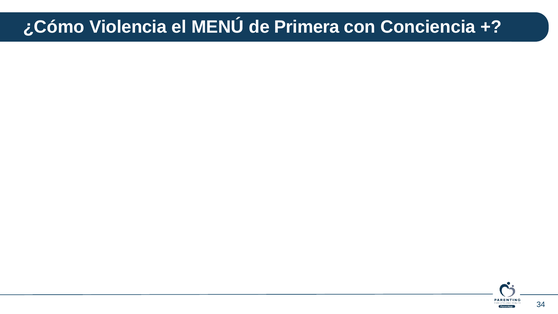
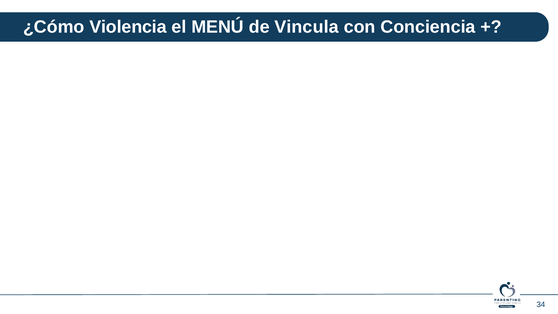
Primera: Primera -> Vincula
